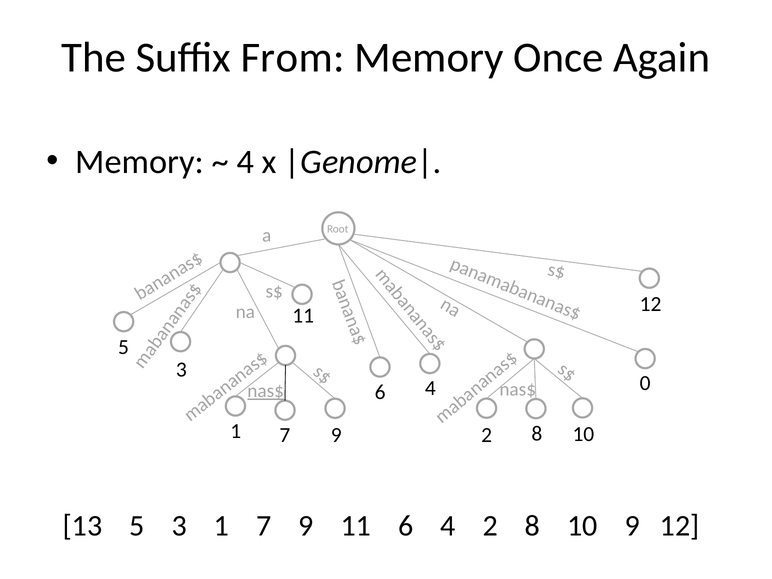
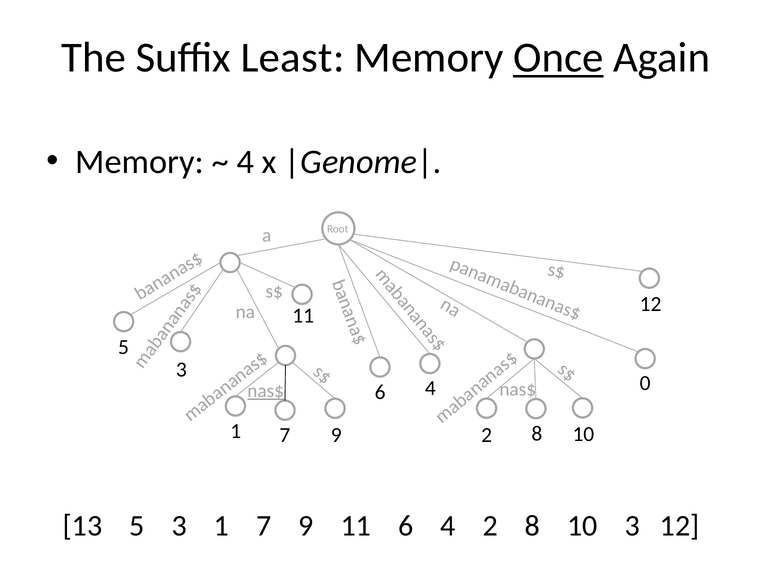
From: From -> Least
Once underline: none -> present
10 9: 9 -> 3
